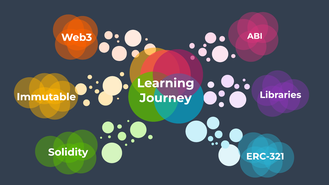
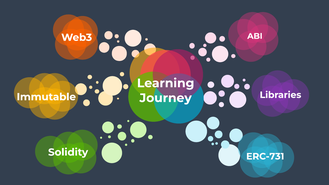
ERC-321: ERC-321 -> ERC-731
